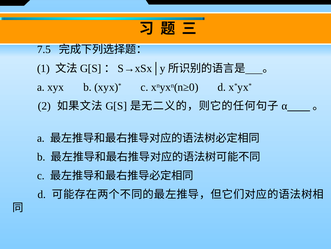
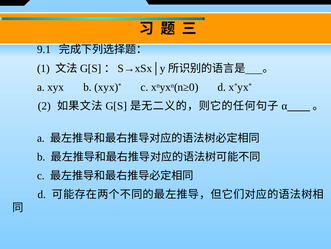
7.5: 7.5 -> 9.1
